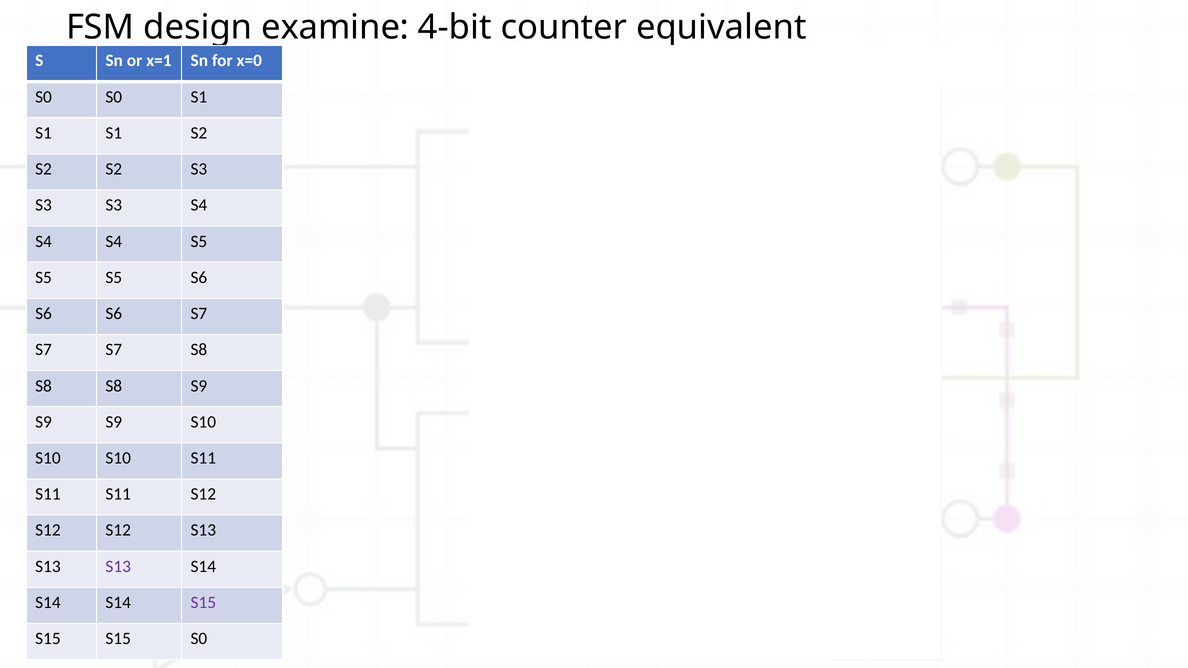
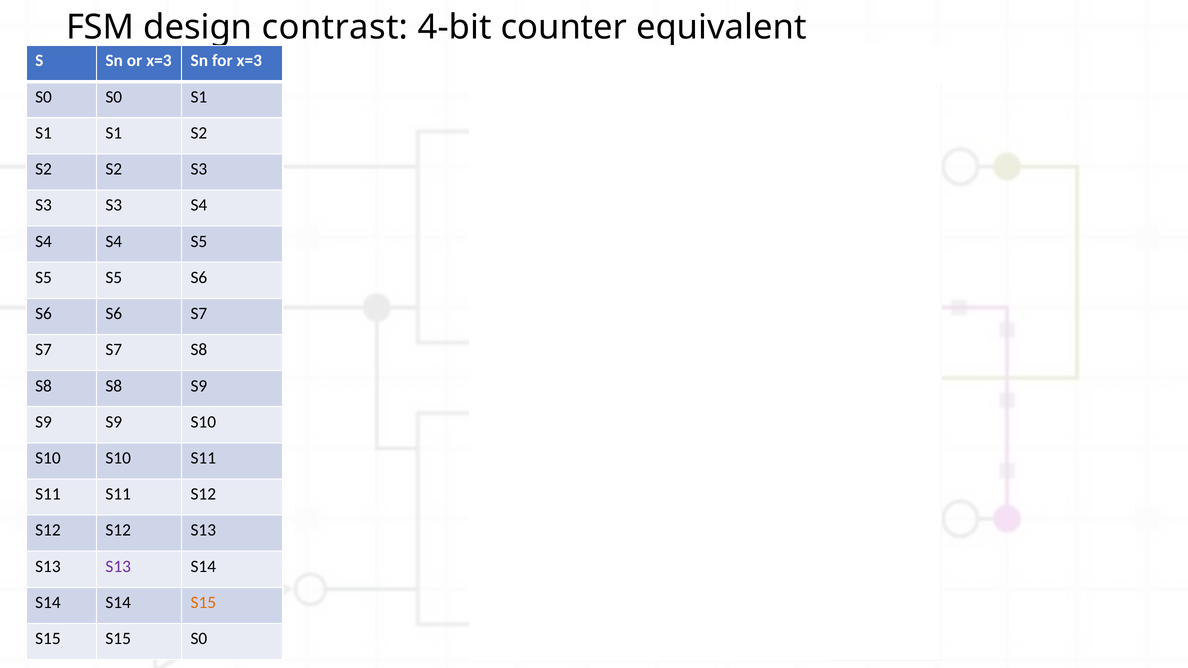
examine: examine -> contrast
or x=1: x=1 -> x=3
Sn for x=0: x=0 -> x=3
S15 at (203, 603) colour: purple -> orange
